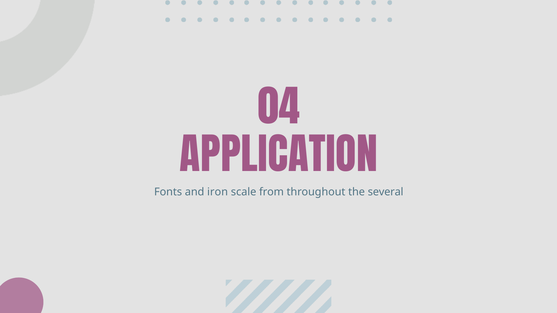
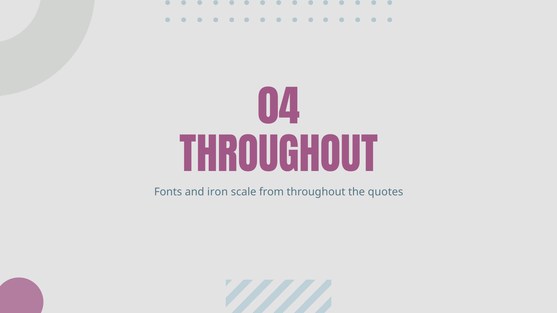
APPLICATION at (279, 157): APPLICATION -> THROUGHOUT
several: several -> quotes
